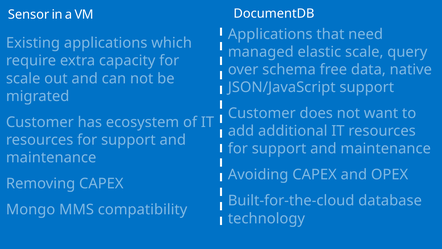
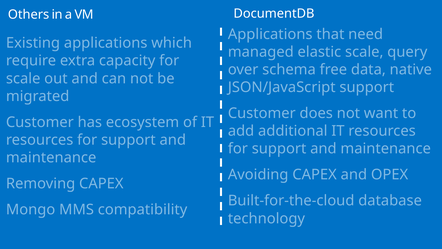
Sensor: Sensor -> Others
